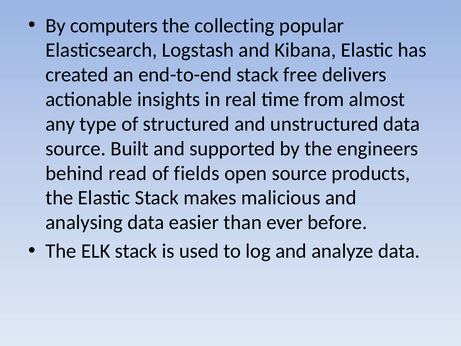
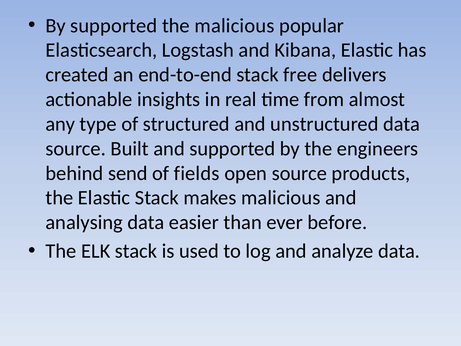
By computers: computers -> supported
the collecting: collecting -> malicious
read: read -> send
